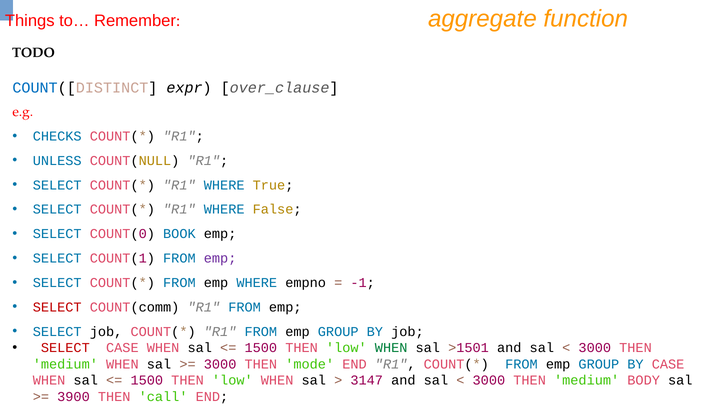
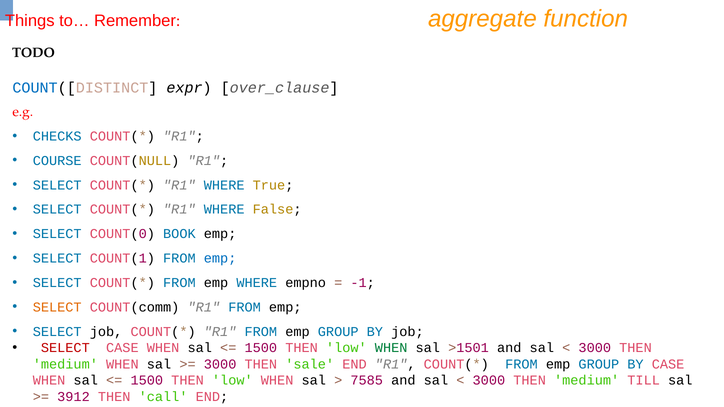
UNLESS: UNLESS -> COURSE
emp at (220, 259) colour: purple -> blue
SELECT at (57, 307) colour: red -> orange
mode: mode -> sale
3147: 3147 -> 7585
BODY: BODY -> TILL
3900: 3900 -> 3912
